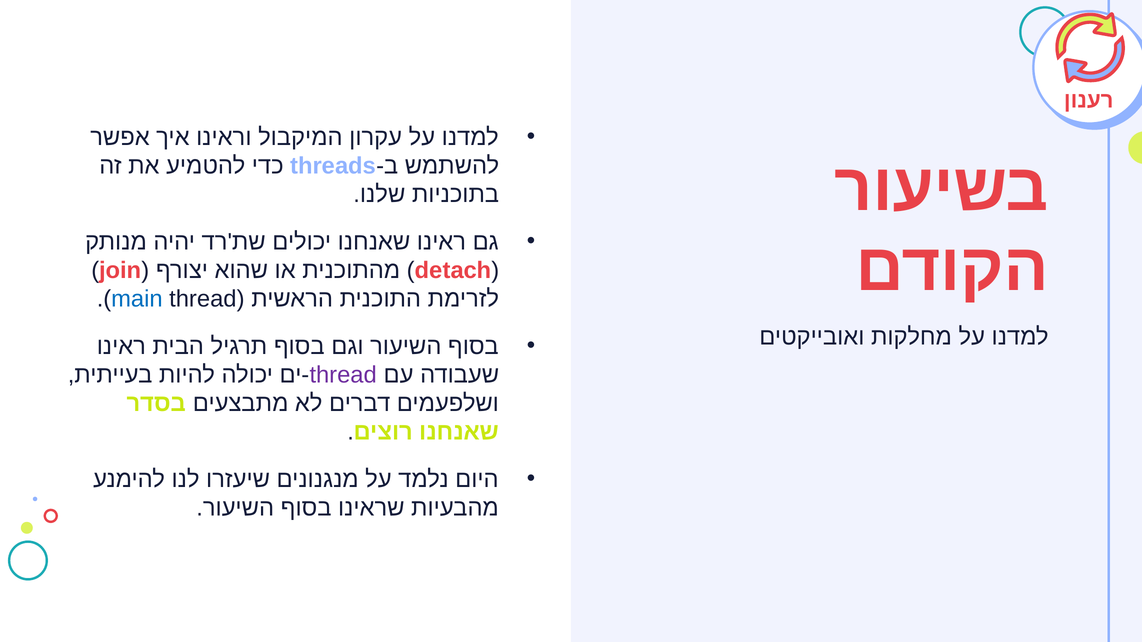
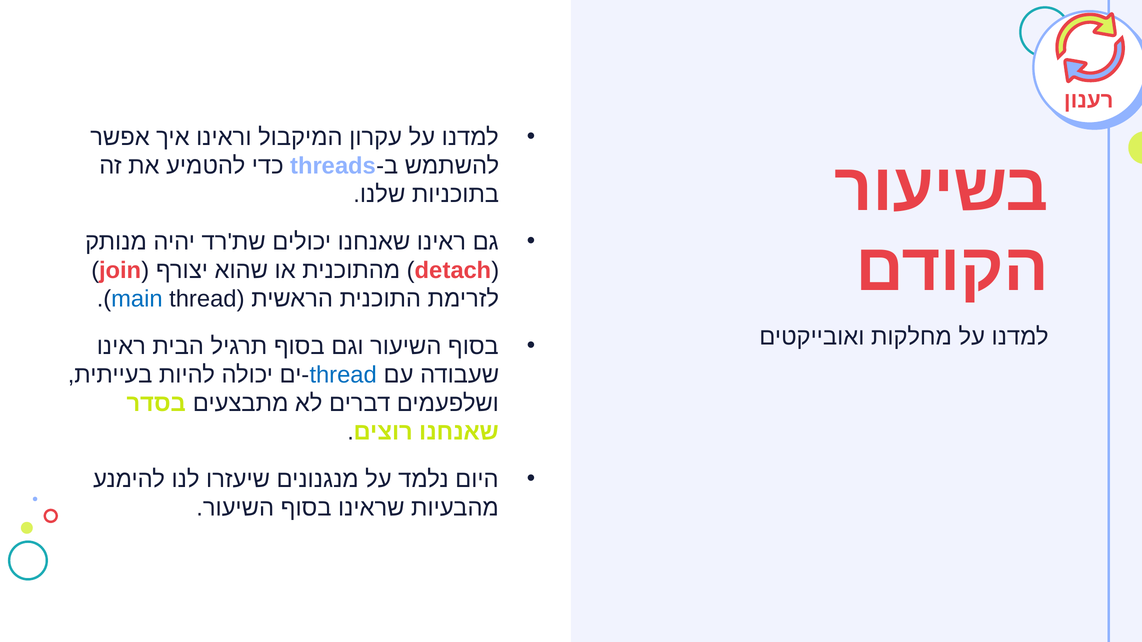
thread at (343, 375) colour: purple -> blue
